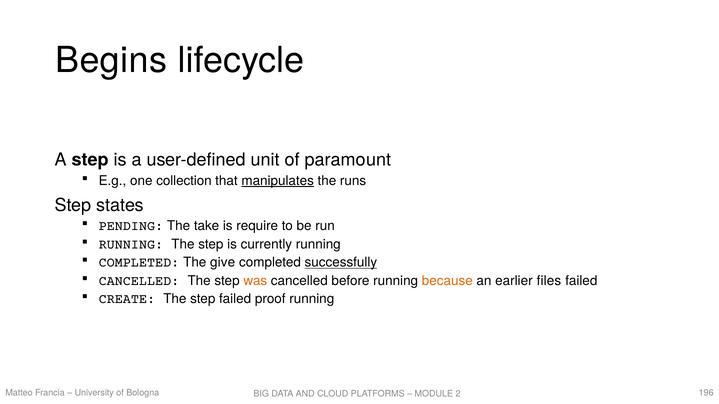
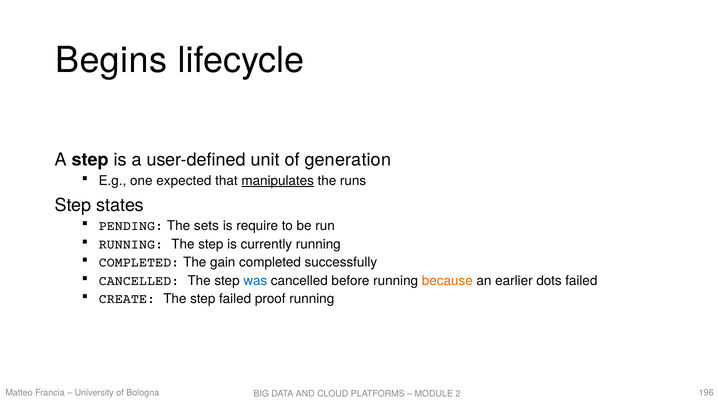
paramount: paramount -> generation
collection: collection -> expected
take: take -> sets
give: give -> gain
successfully underline: present -> none
was colour: orange -> blue
files: files -> dots
